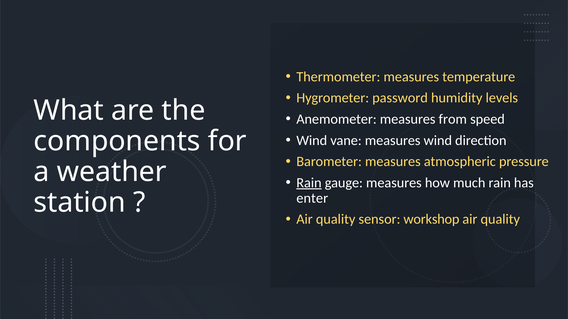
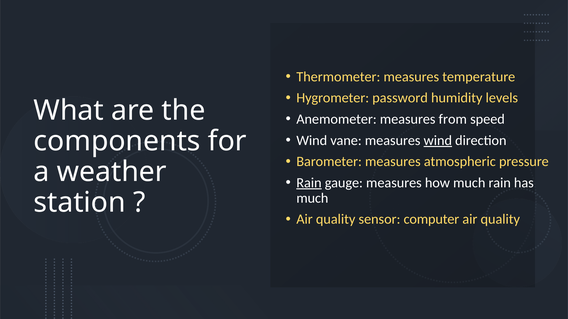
wind at (438, 141) underline: none -> present
enter at (312, 198): enter -> much
workshop: workshop -> computer
